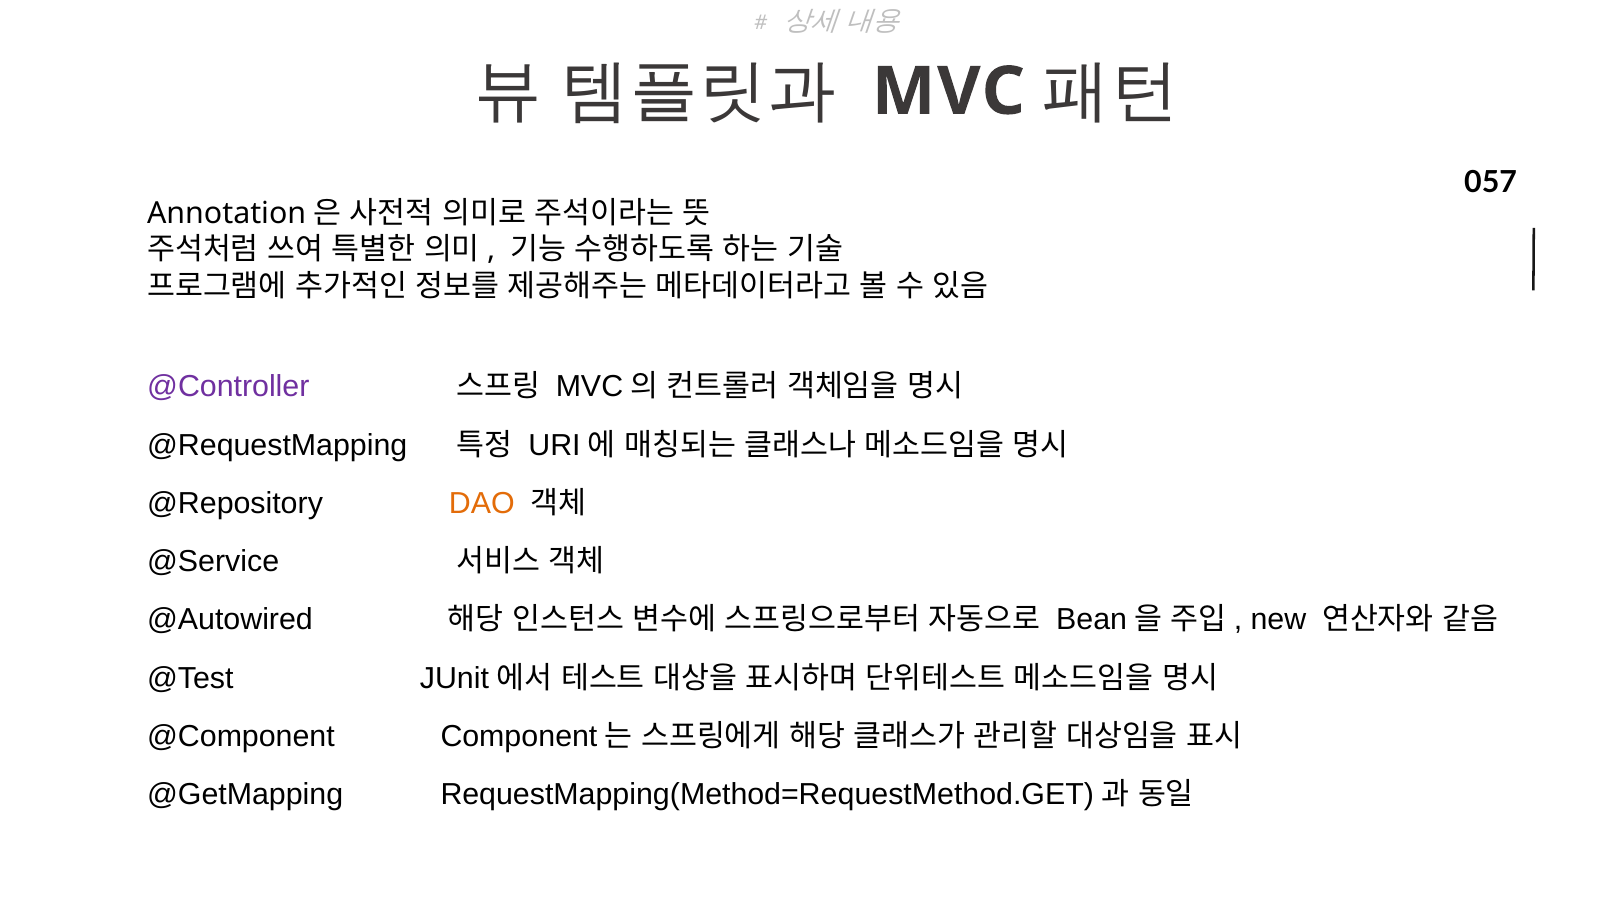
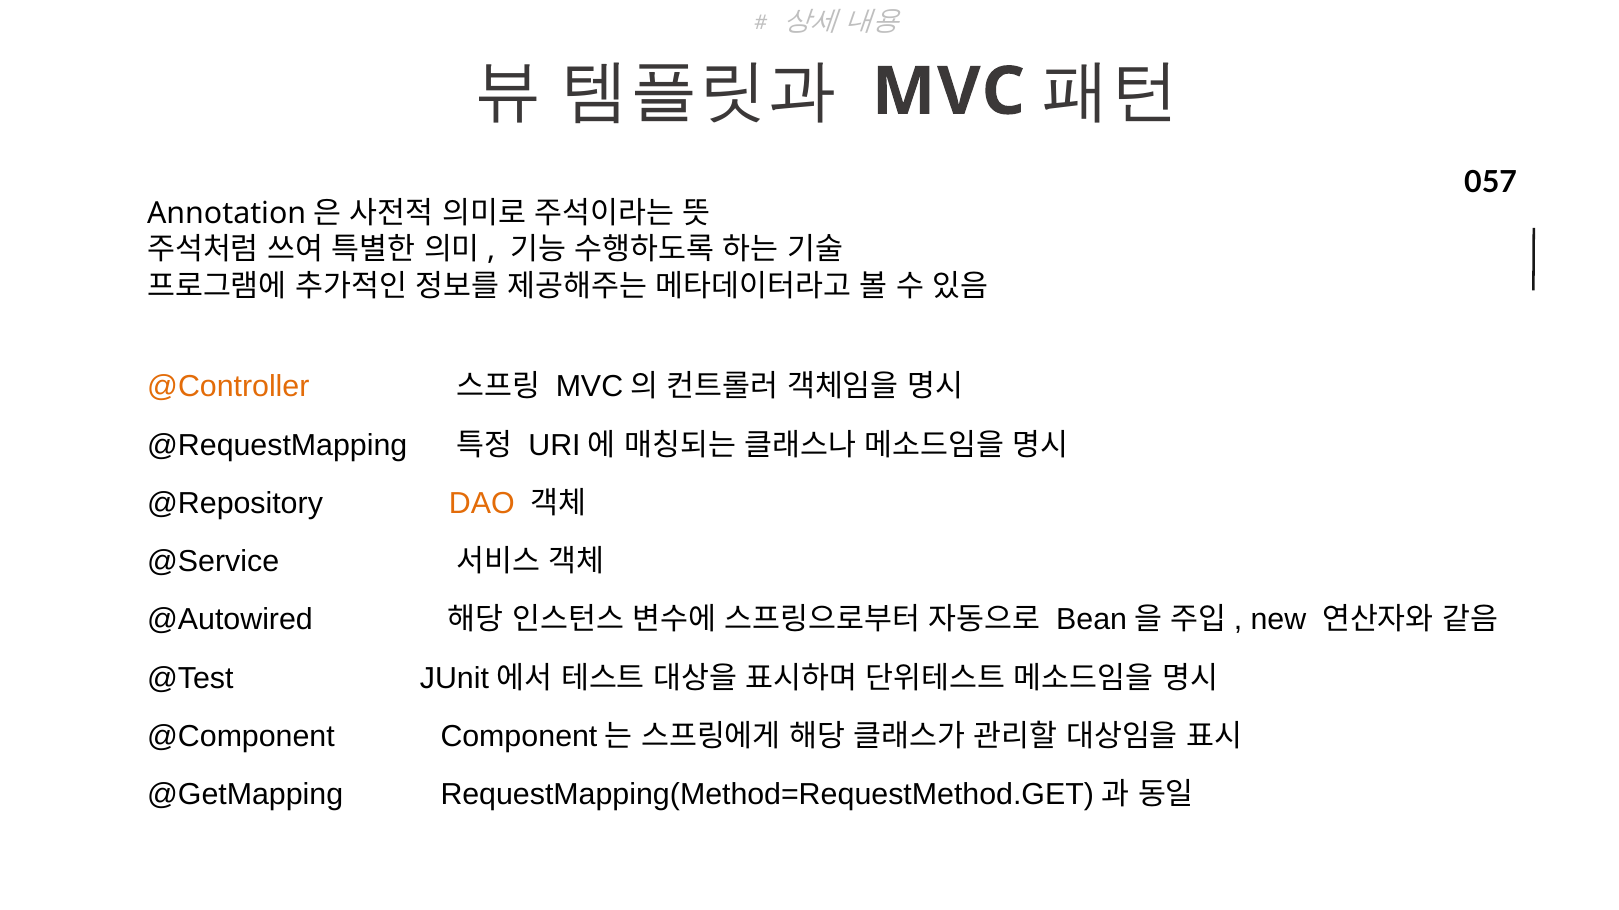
@Controller colour: purple -> orange
